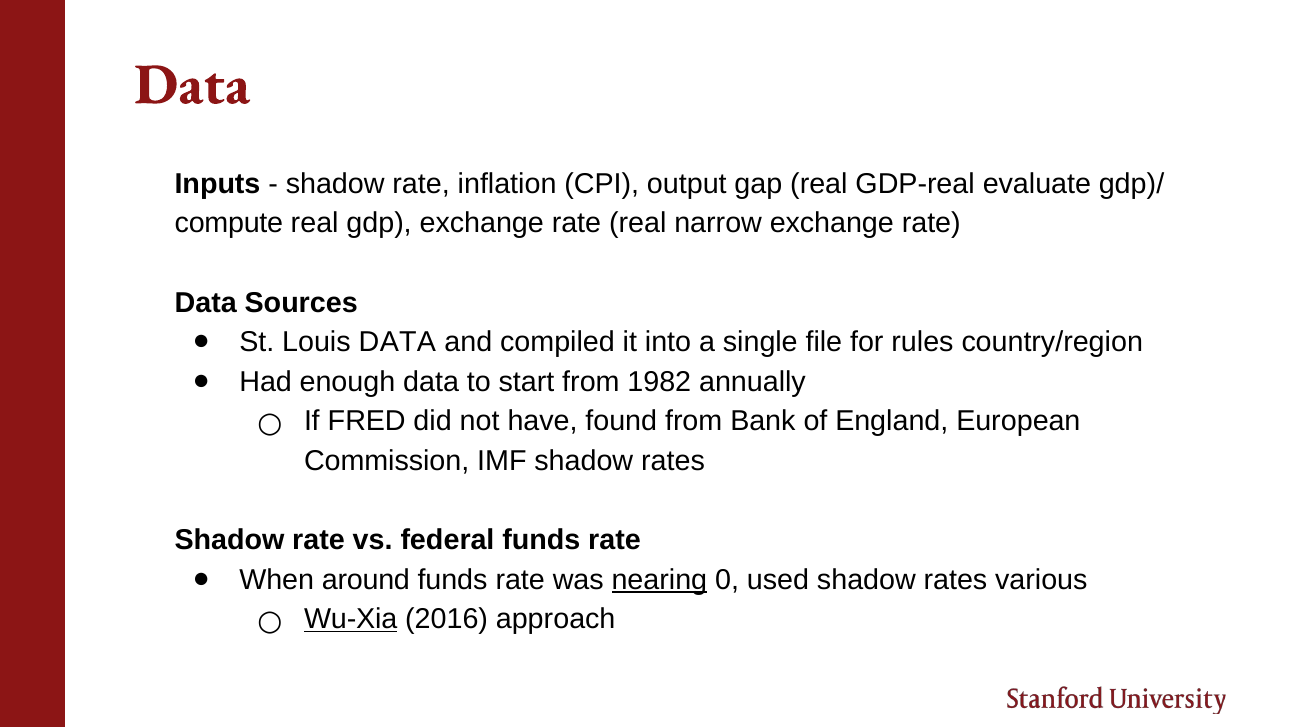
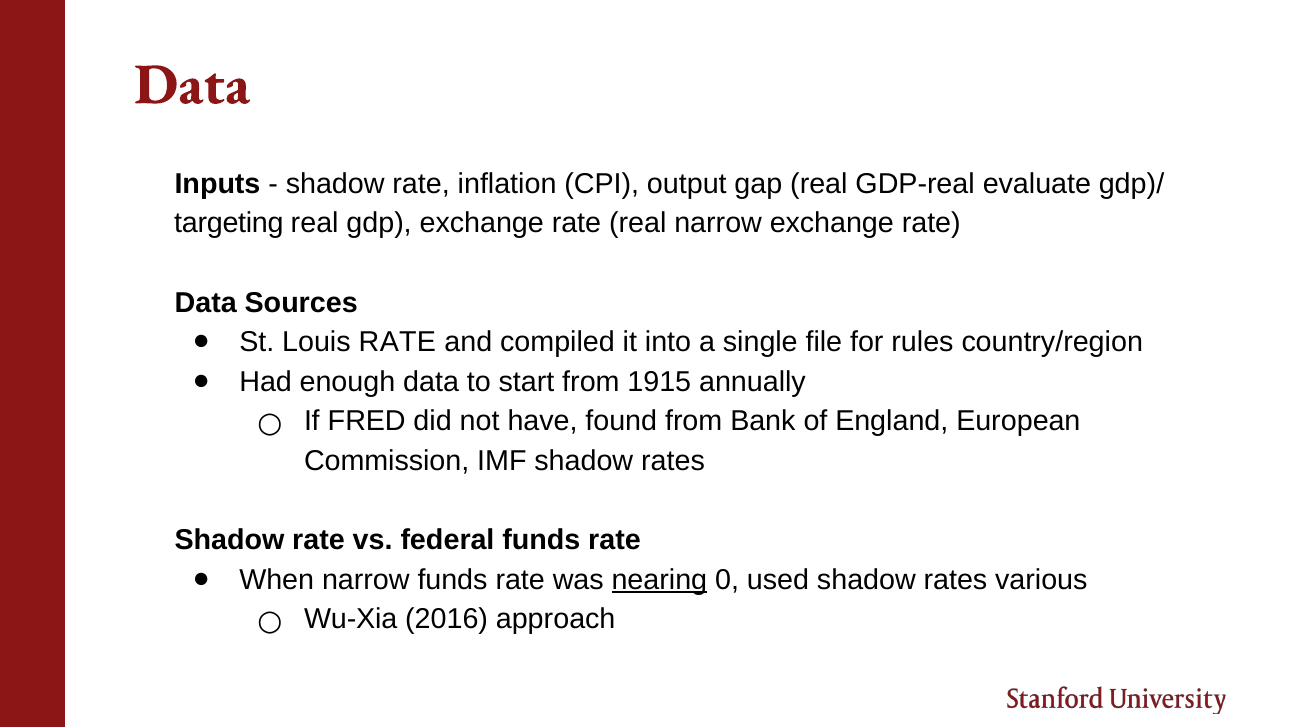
compute: compute -> targeting
Louis DATA: DATA -> RATE
1982: 1982 -> 1915
When around: around -> narrow
Wu-Xia underline: present -> none
